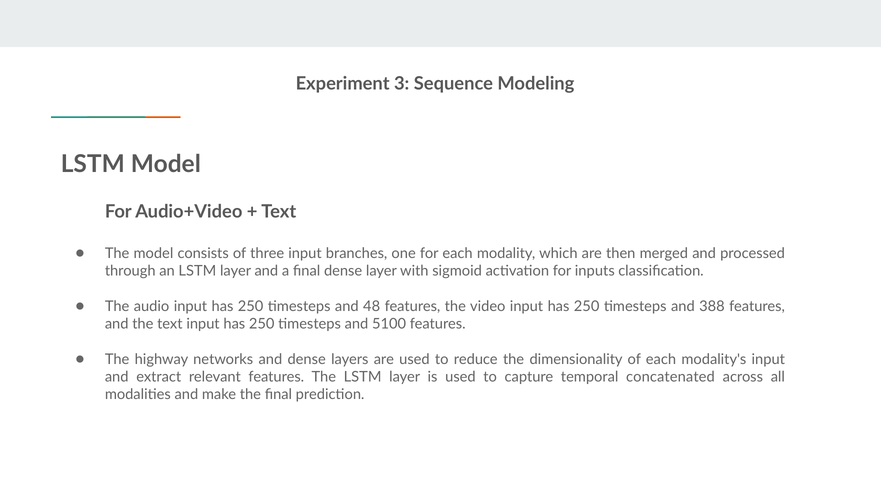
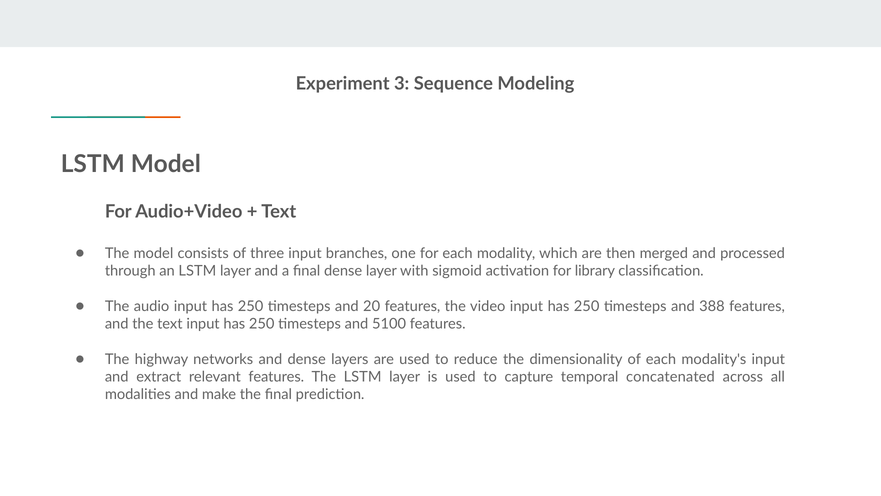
inputs: inputs -> library
48: 48 -> 20
